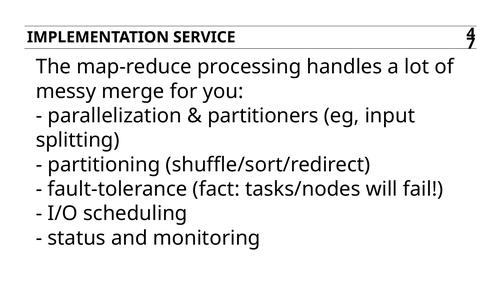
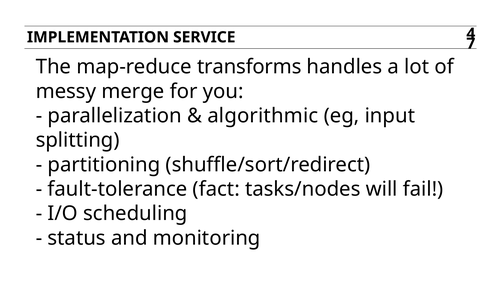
processing: processing -> transforms
partitioners: partitioners -> algorithmic
